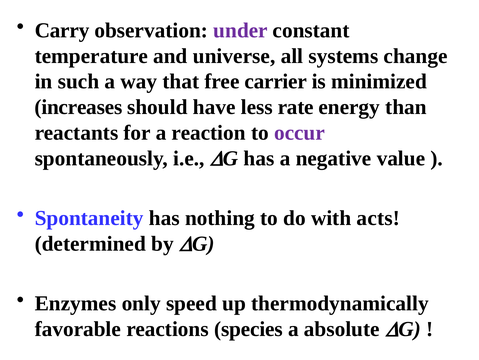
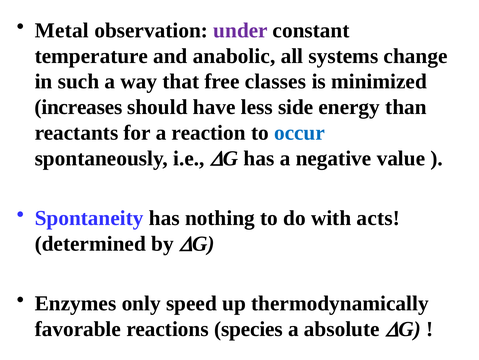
Carry: Carry -> Metal
universe: universe -> anabolic
carrier: carrier -> classes
rate: rate -> side
occur colour: purple -> blue
